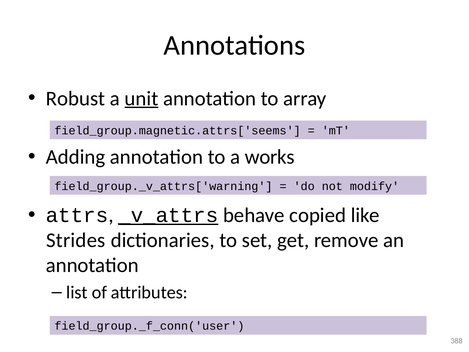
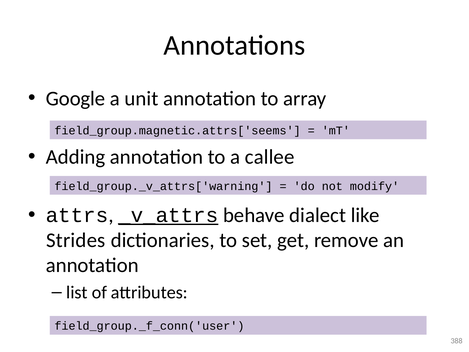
Robust: Robust -> Google
unit underline: present -> none
works: works -> callee
copied: copied -> dialect
